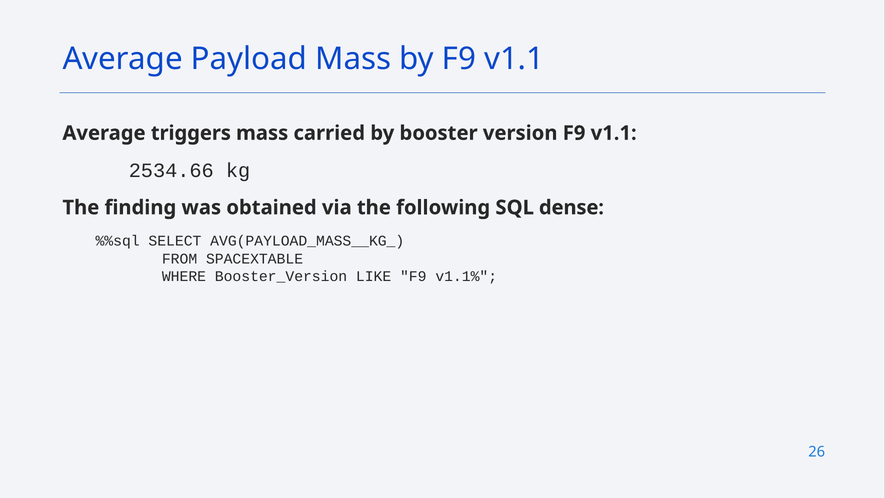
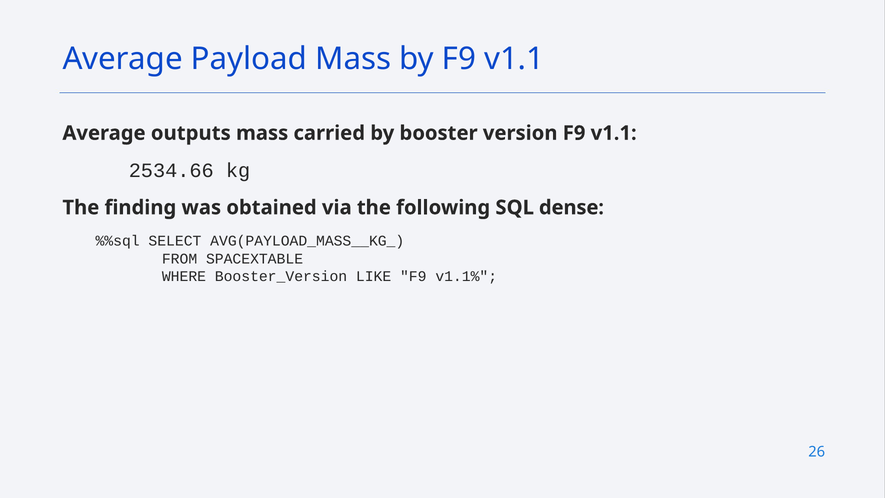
triggers: triggers -> outputs
